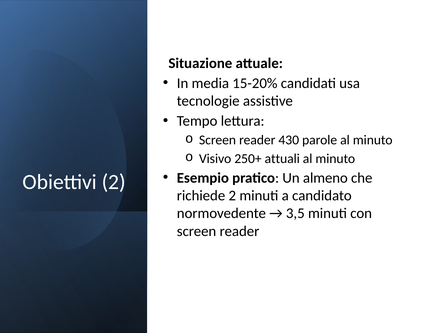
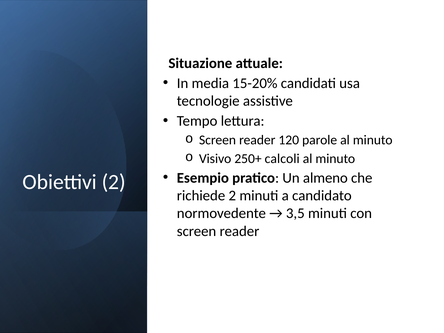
430: 430 -> 120
attuali: attuali -> calcoli
